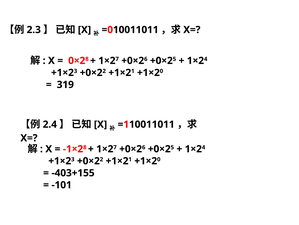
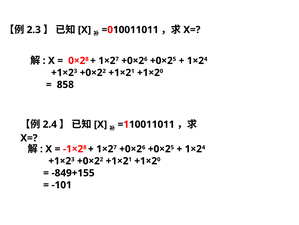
319: 319 -> 858
-403+155: -403+155 -> -849+155
